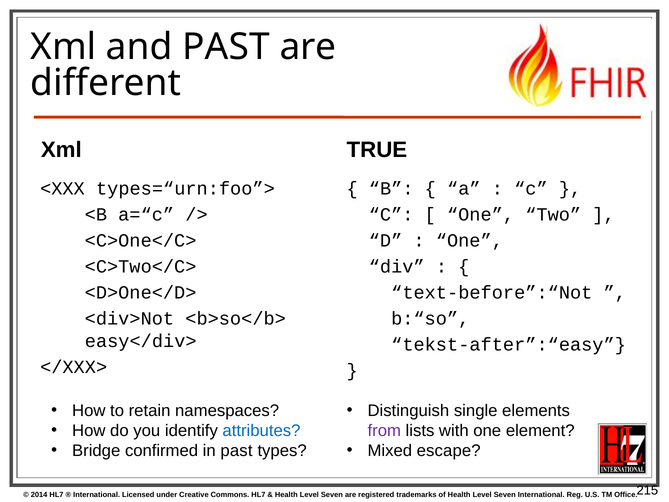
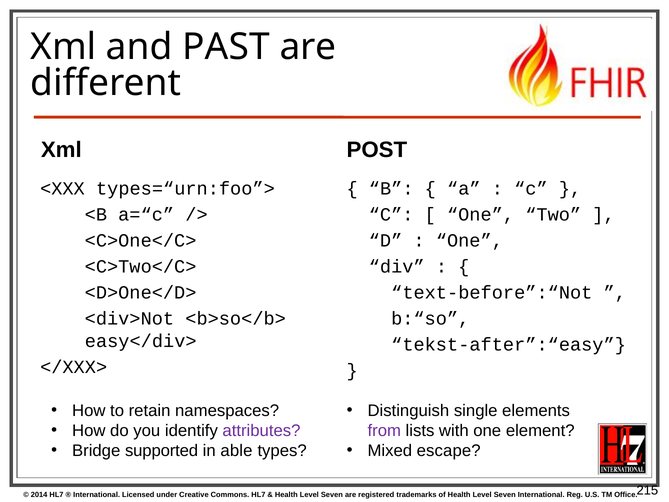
TRUE: TRUE -> POST
attributes colour: blue -> purple
confirmed: confirmed -> supported
in past: past -> able
